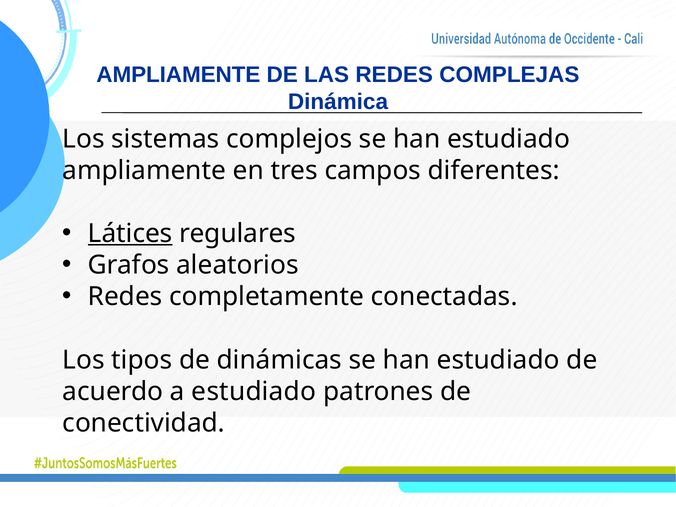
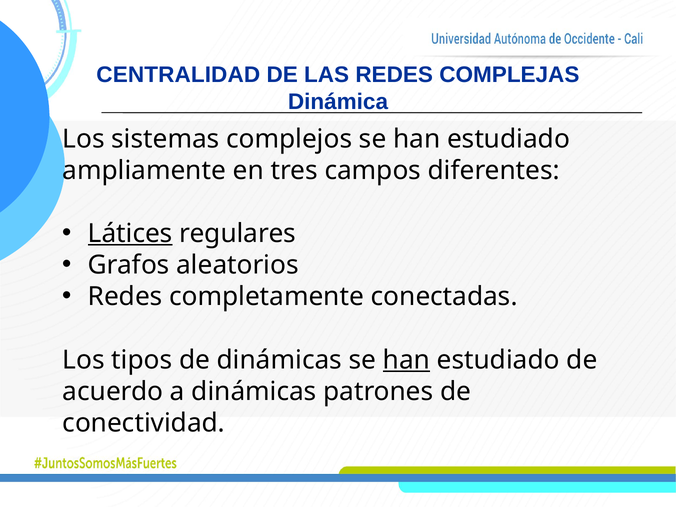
AMPLIAMENTE at (178, 75): AMPLIAMENTE -> CENTRALIDAD
han at (406, 360) underline: none -> present
a estudiado: estudiado -> dinámicas
